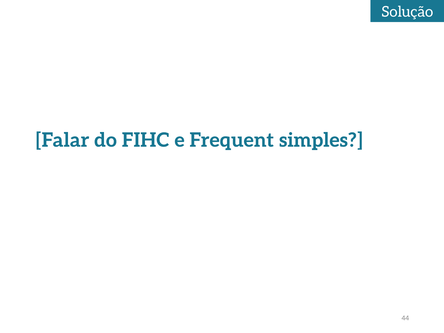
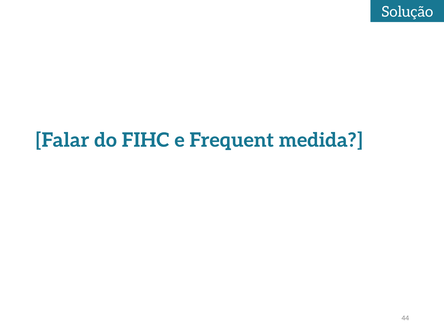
simples: simples -> medida
